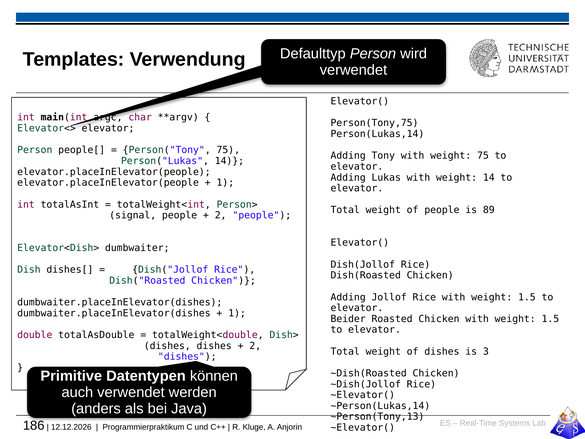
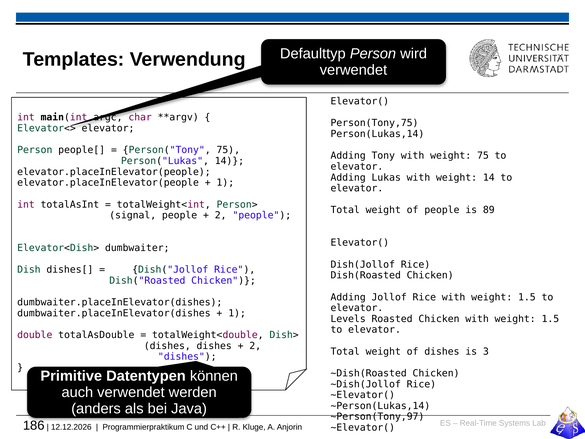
Beider: Beider -> Levels
~Person(Tony,13: ~Person(Tony,13 -> ~Person(Tony,97
